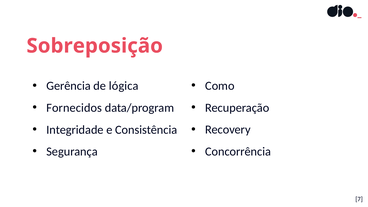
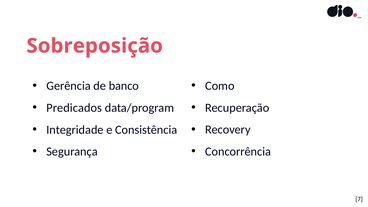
lógica: lógica -> banco
Fornecidos: Fornecidos -> Predicados
